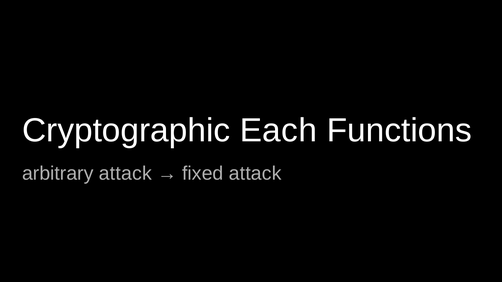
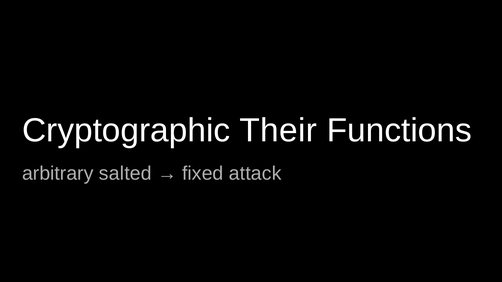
Each: Each -> Their
arbitrary attack: attack -> salted
